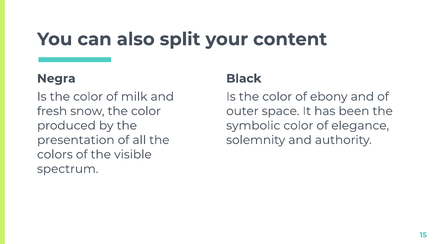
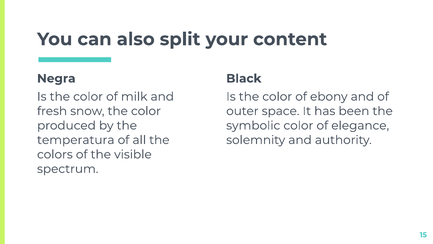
presentation: presentation -> temperatura
